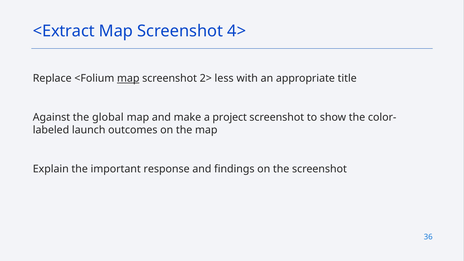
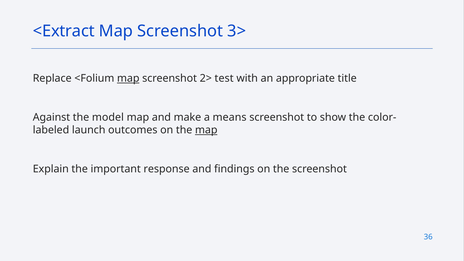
4>: 4> -> 3>
less: less -> test
global: global -> model
project: project -> means
map at (206, 130) underline: none -> present
